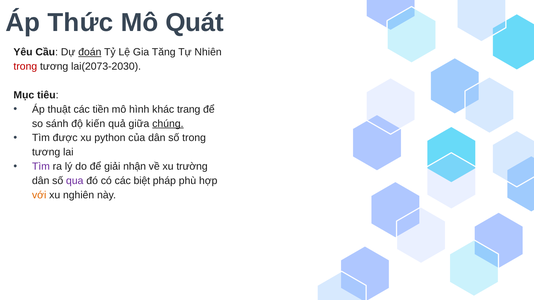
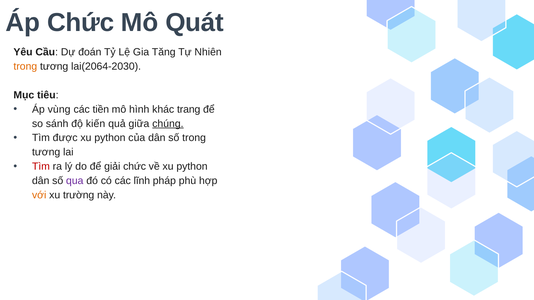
Áp Thức: Thức -> Chức
đoán underline: present -> none
trong at (25, 66) colour: red -> orange
lai(2073-2030: lai(2073-2030 -> lai(2064-2030
thuật: thuật -> vùng
Tìm at (41, 167) colour: purple -> red
giải nhận: nhận -> chức
về xu trường: trường -> python
biệt: biệt -> lĩnh
nghiên: nghiên -> trường
